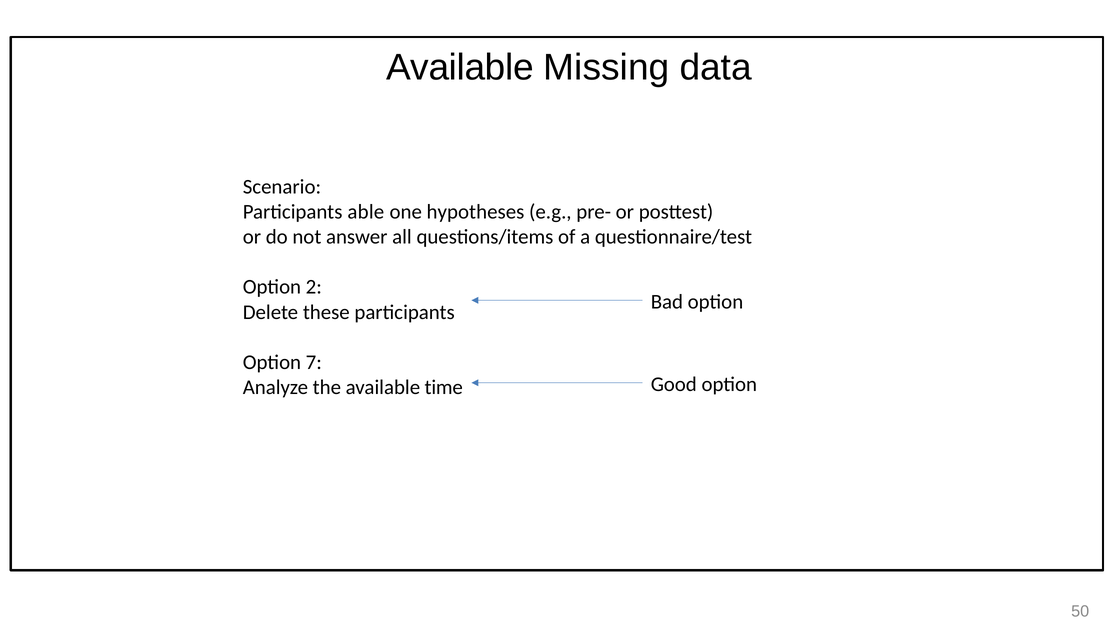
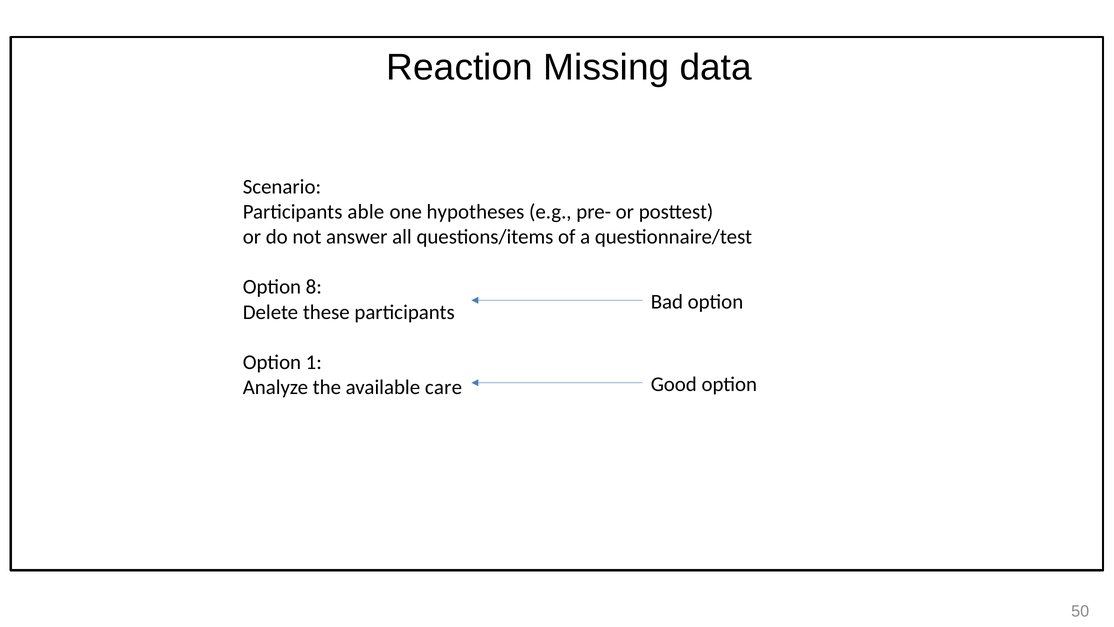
Available at (460, 68): Available -> Reaction
2: 2 -> 8
7: 7 -> 1
time: time -> care
